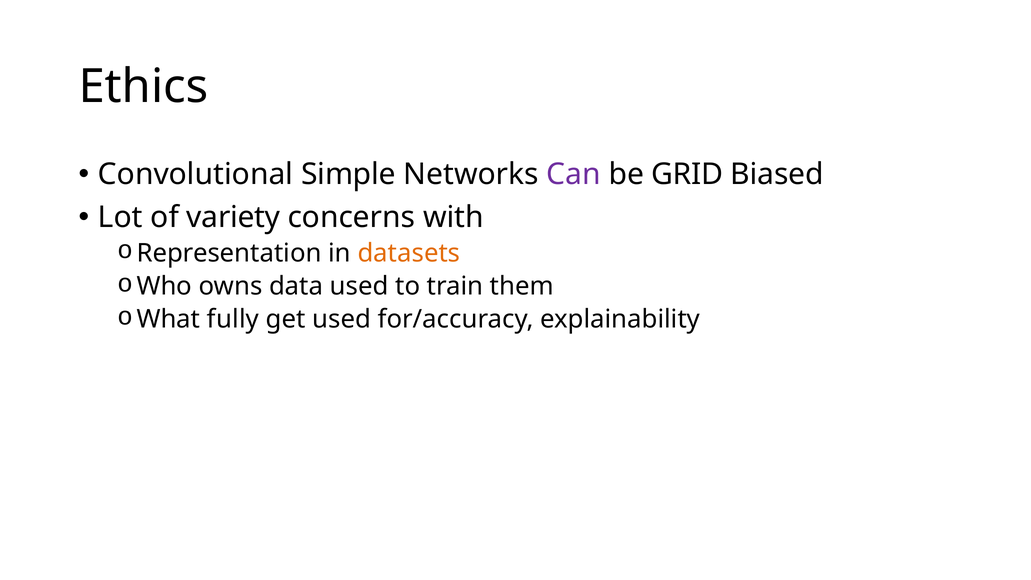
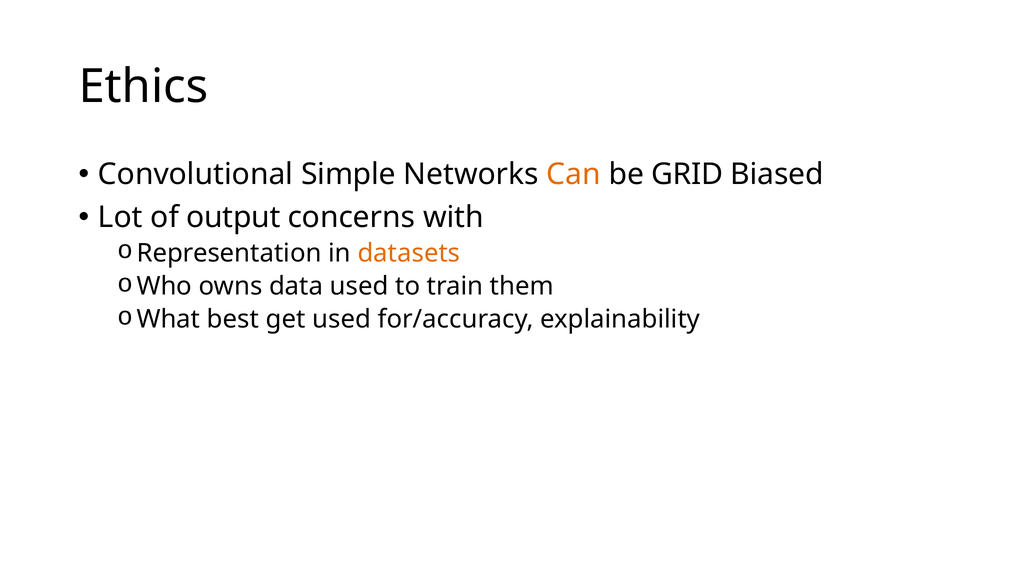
Can colour: purple -> orange
variety: variety -> output
fully: fully -> best
